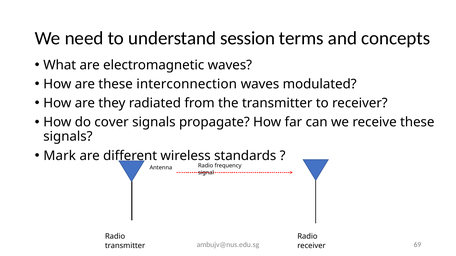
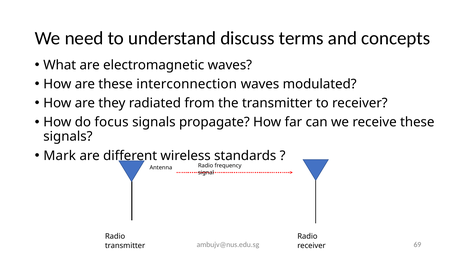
session: session -> discuss
cover: cover -> focus
